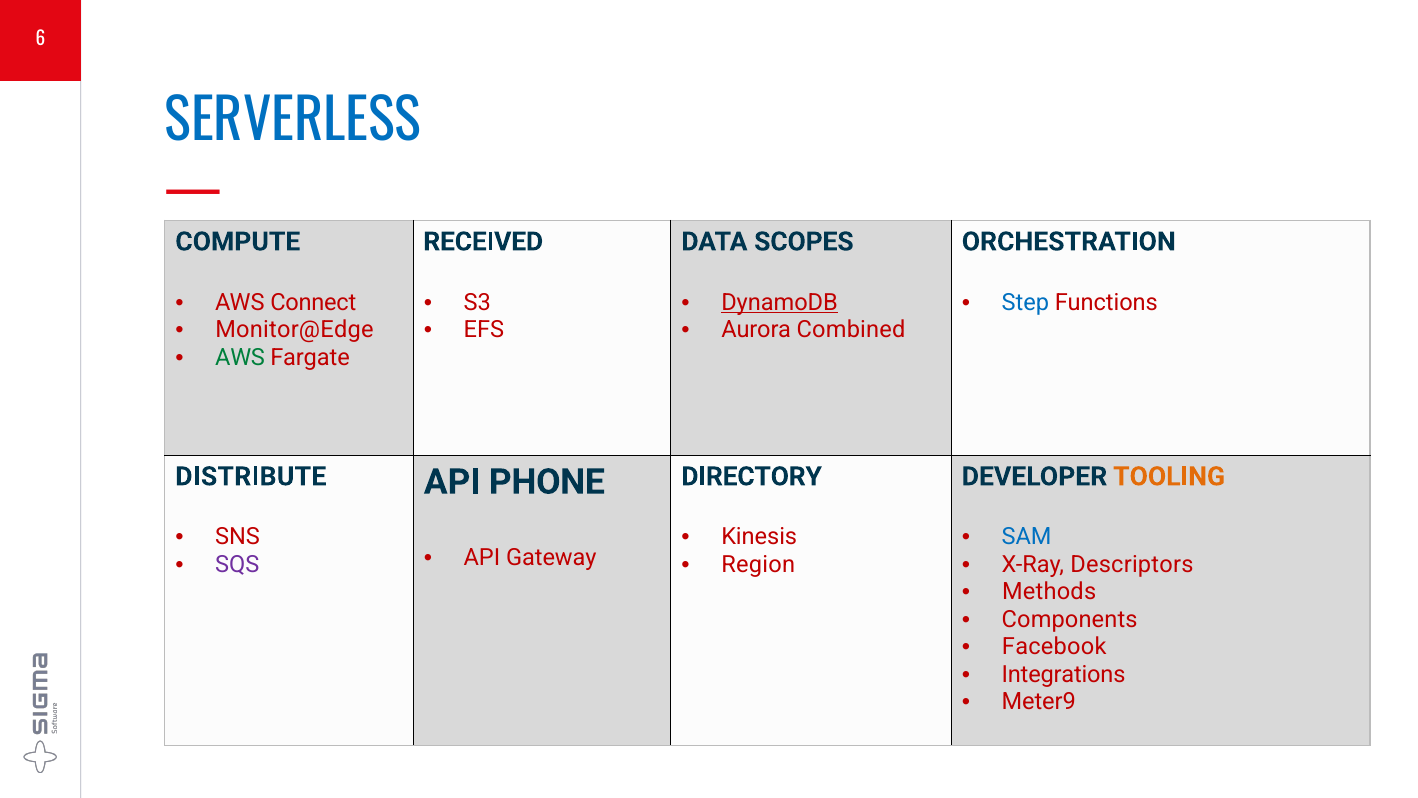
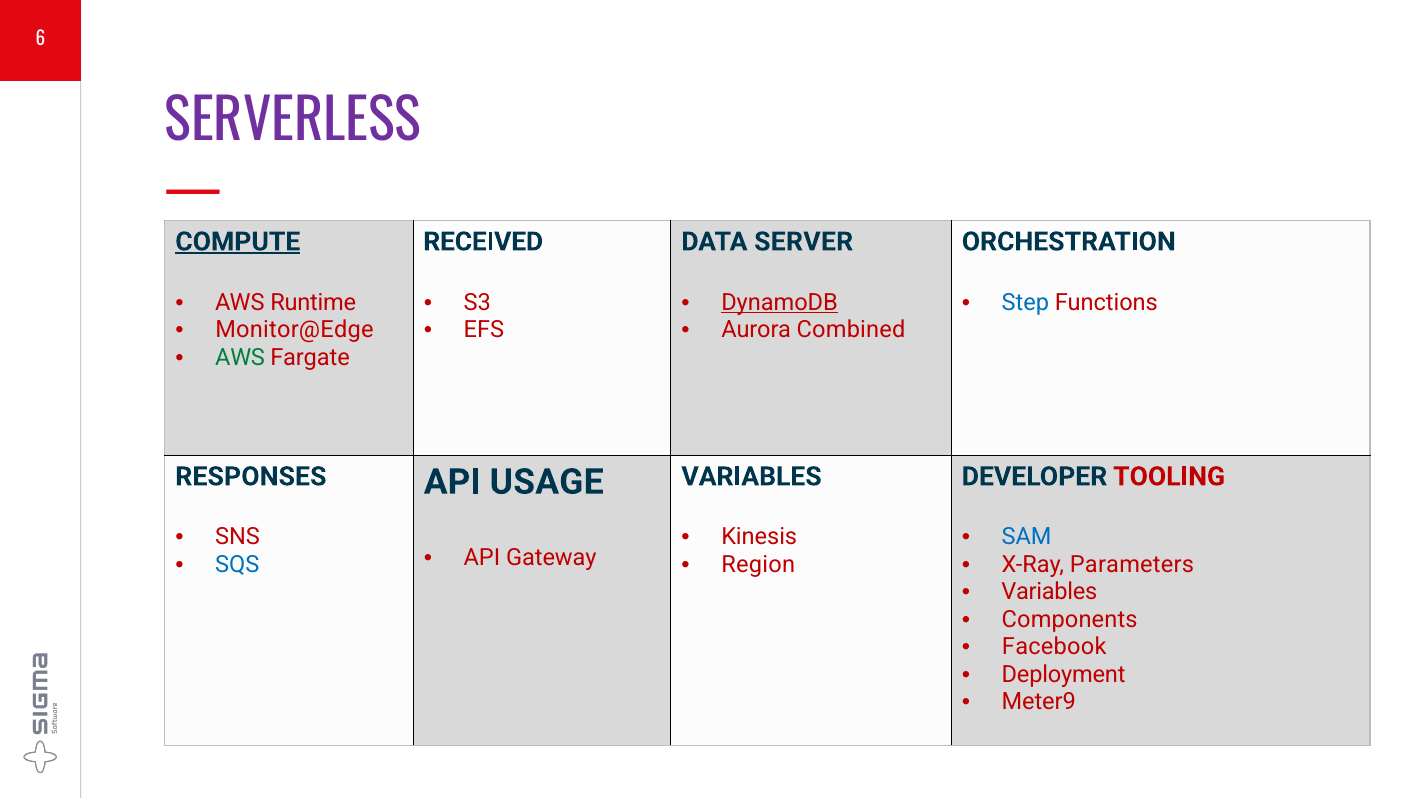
SERVERLESS colour: blue -> purple
COMPUTE underline: none -> present
SCOPES: SCOPES -> SERVER
Connect: Connect -> Runtime
DISTRIBUTE: DISTRIBUTE -> RESPONSES
DIRECTORY at (752, 476): DIRECTORY -> VARIABLES
TOOLING colour: orange -> red
PHONE: PHONE -> USAGE
SQS colour: purple -> blue
Descriptors: Descriptors -> Parameters
Methods at (1049, 592): Methods -> Variables
Integrations: Integrations -> Deployment
